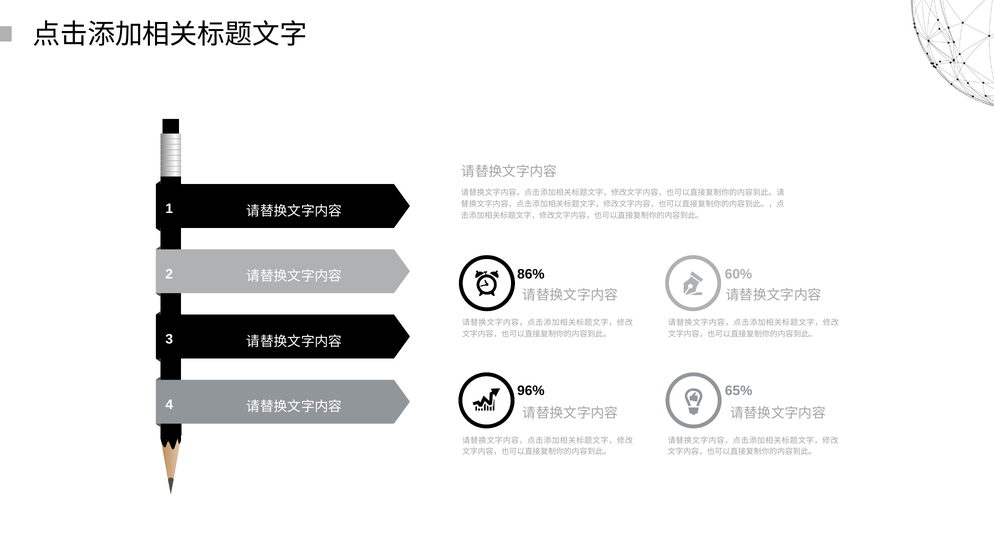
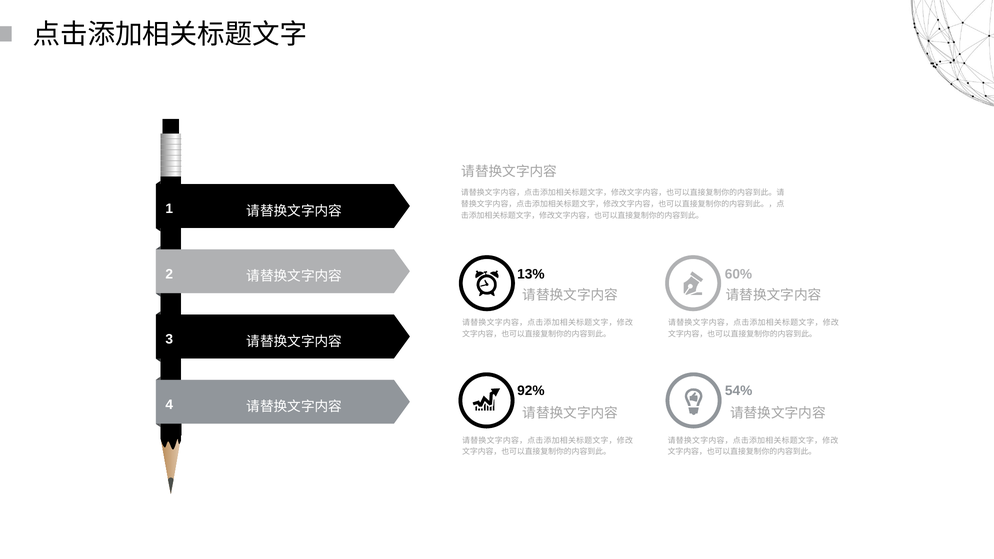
86%: 86% -> 13%
96%: 96% -> 92%
65%: 65% -> 54%
